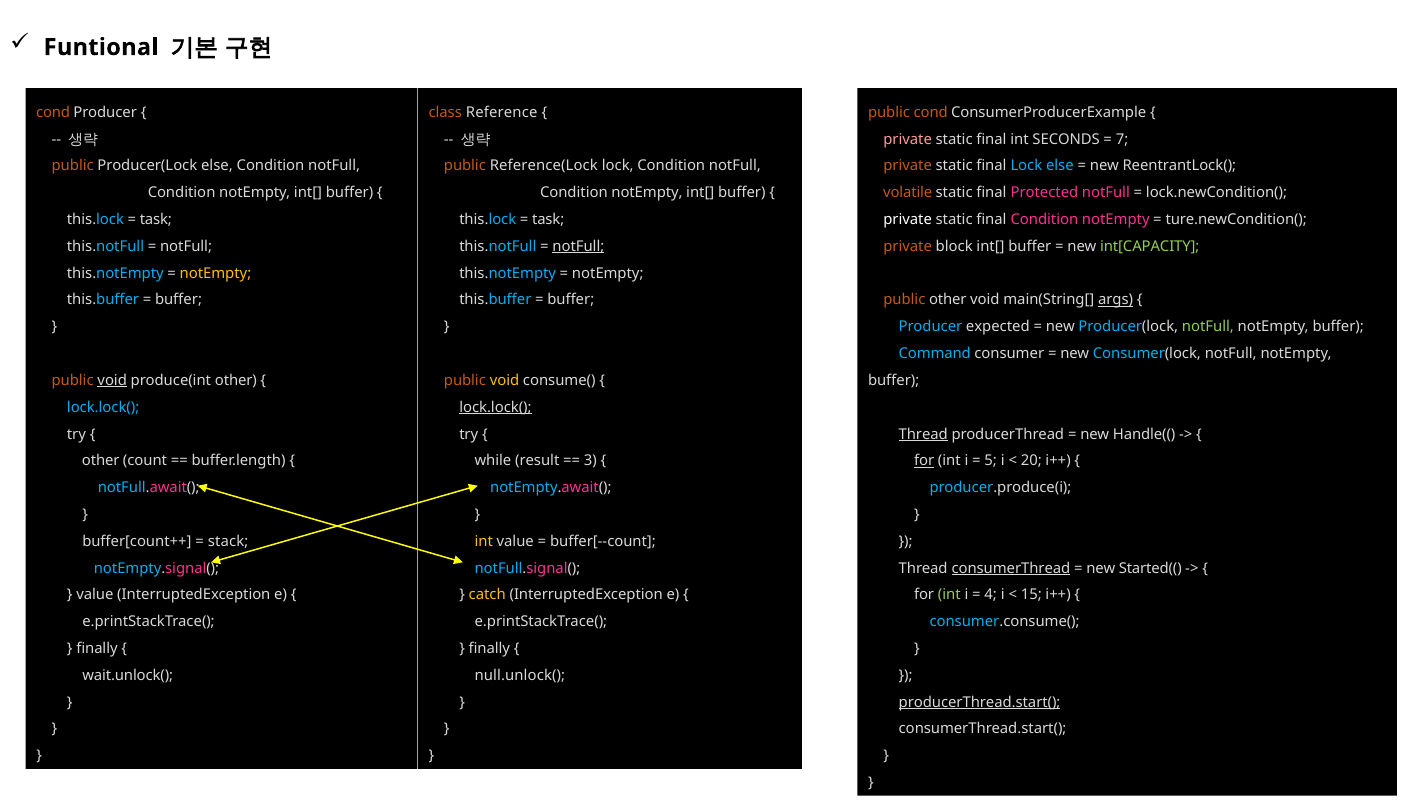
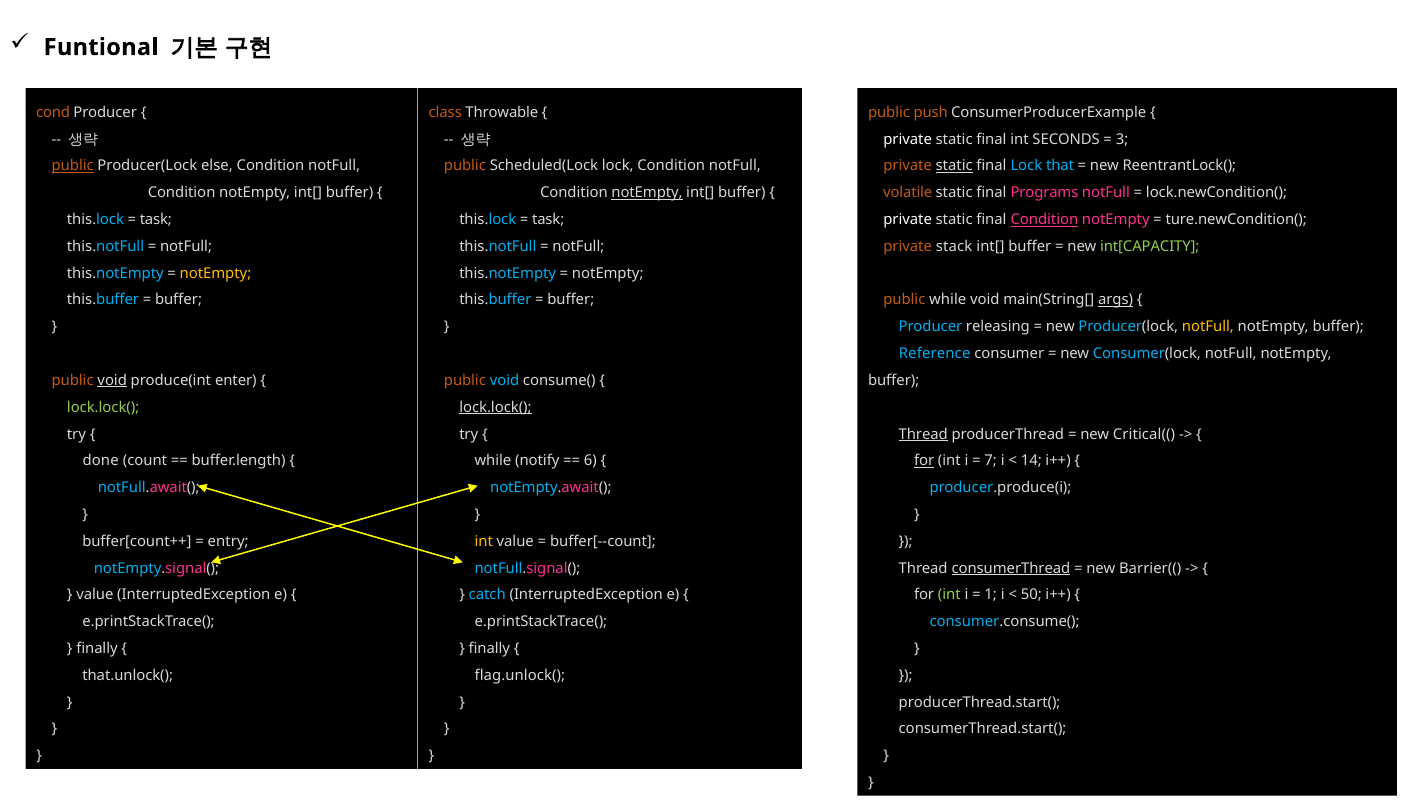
Reference: Reference -> Throwable
public cond: cond -> push
private at (908, 139) colour: pink -> white
7: 7 -> 3
public at (73, 166) underline: none -> present
Reference(Lock: Reference(Lock -> Scheduled(Lock
static at (954, 166) underline: none -> present
Lock else: else -> that
notEmpty at (647, 193) underline: none -> present
Protected: Protected -> Programs
Condition at (1044, 220) underline: none -> present
notFull at (578, 246) underline: present -> none
block: block -> stack
public other: other -> while
expected: expected -> releasing
notFull at (1208, 327) colour: light green -> yellow
Command: Command -> Reference
produce(int other: other -> enter
void at (505, 380) colour: yellow -> light blue
lock.lock( at (103, 407) colour: light blue -> light green
Handle((: Handle(( -> Critical((
other at (101, 461): other -> done
result: result -> notify
3: 3 -> 6
5: 5 -> 7
20: 20 -> 14
stack: stack -> entry
Started((: Started(( -> Barrier((
catch colour: yellow -> light blue
4: 4 -> 1
15: 15 -> 50
wait.unlock(: wait.unlock( -> that.unlock(
null.unlock(: null.unlock( -> flag.unlock(
producerThread.start( underline: present -> none
